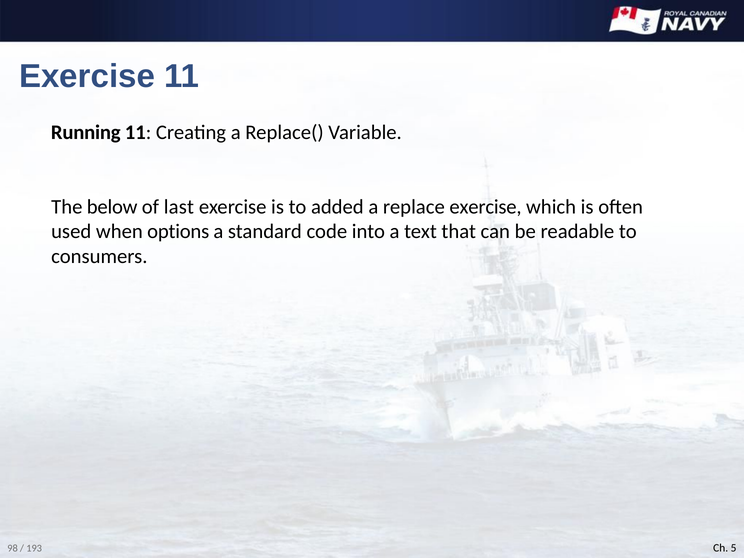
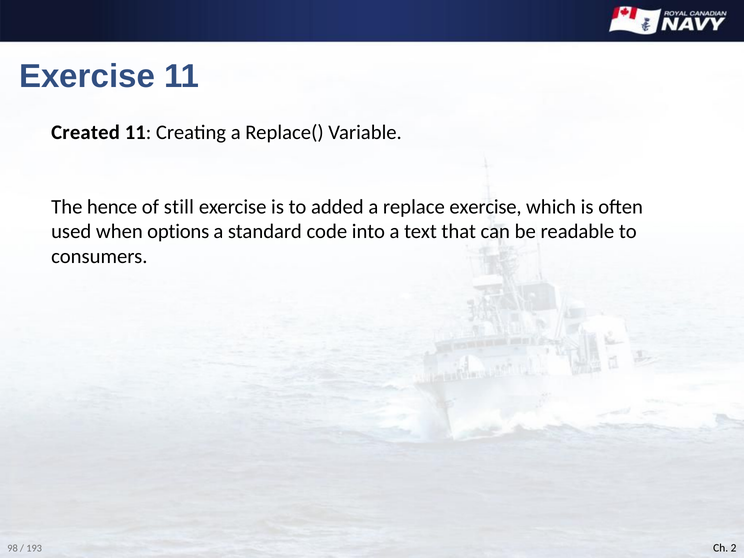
Running: Running -> Created
below: below -> hence
last: last -> still
5: 5 -> 2
